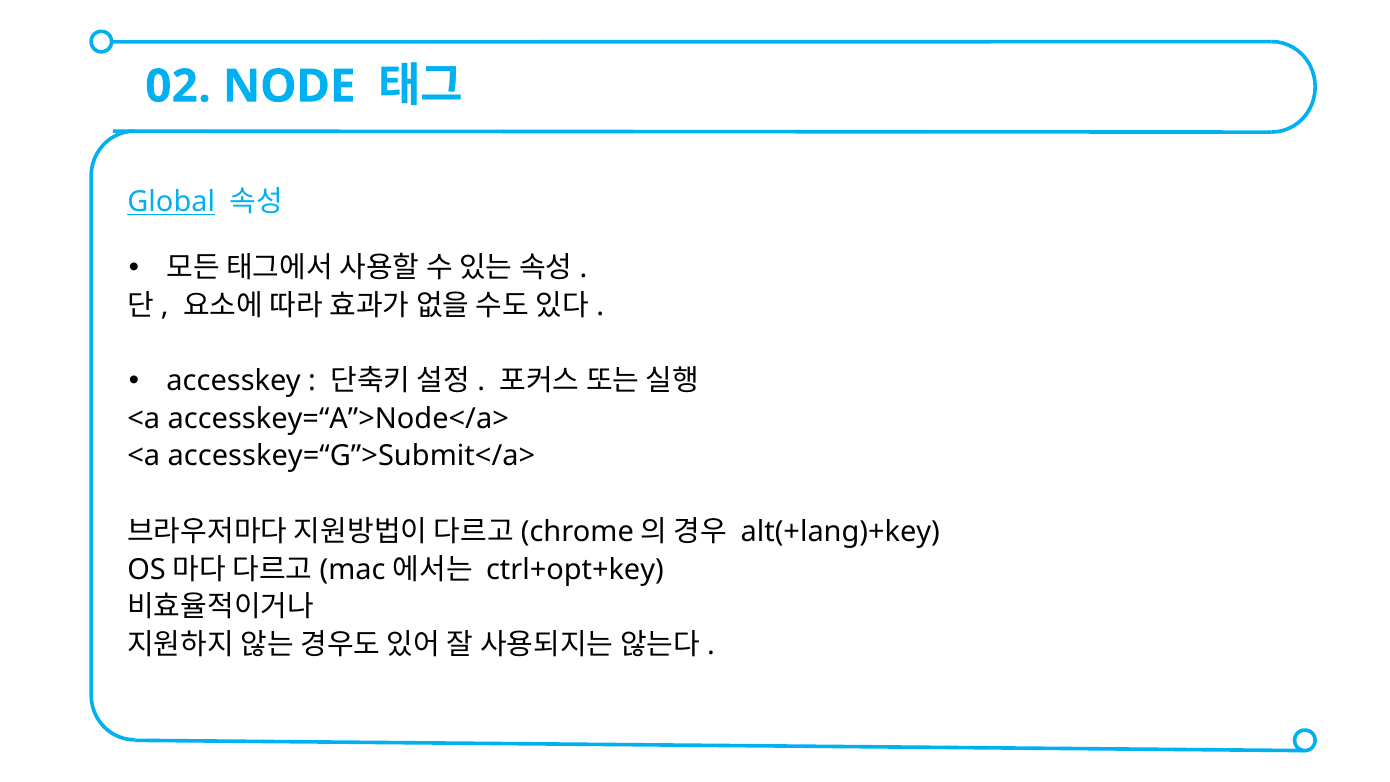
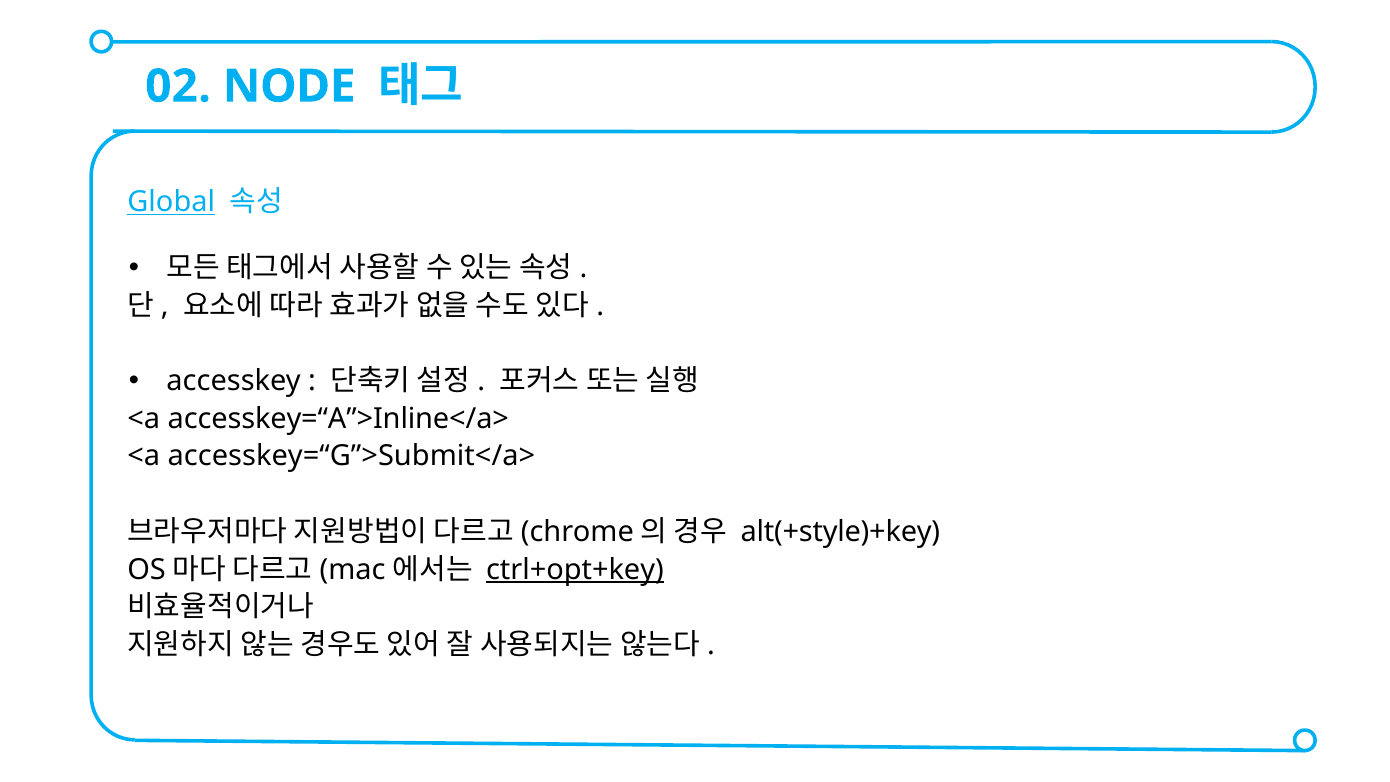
accesskey=“A”>Node</a>: accesskey=“A”>Node</a> -> accesskey=“A”>Inline</a>
alt(+lang)+key: alt(+lang)+key -> alt(+style)+key
ctrl+opt+key underline: none -> present
